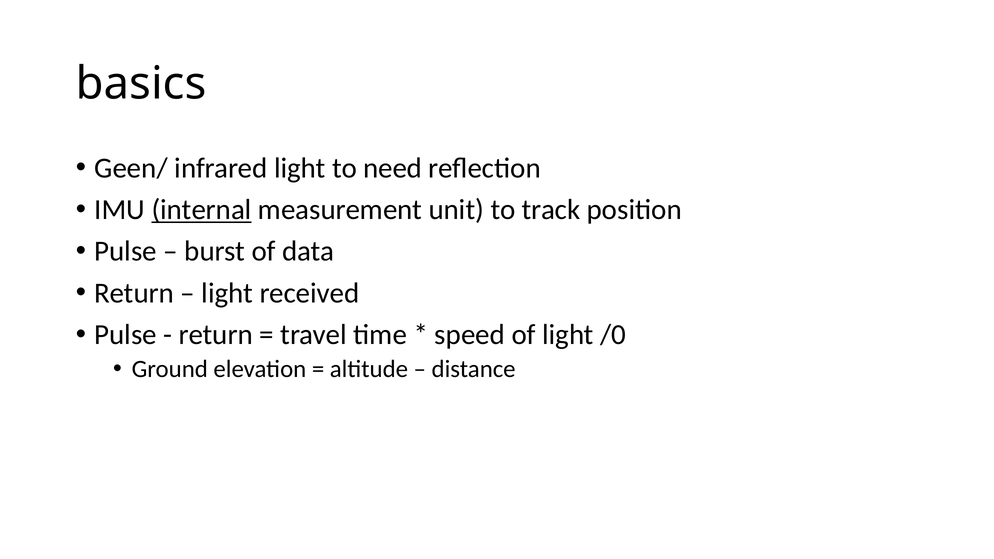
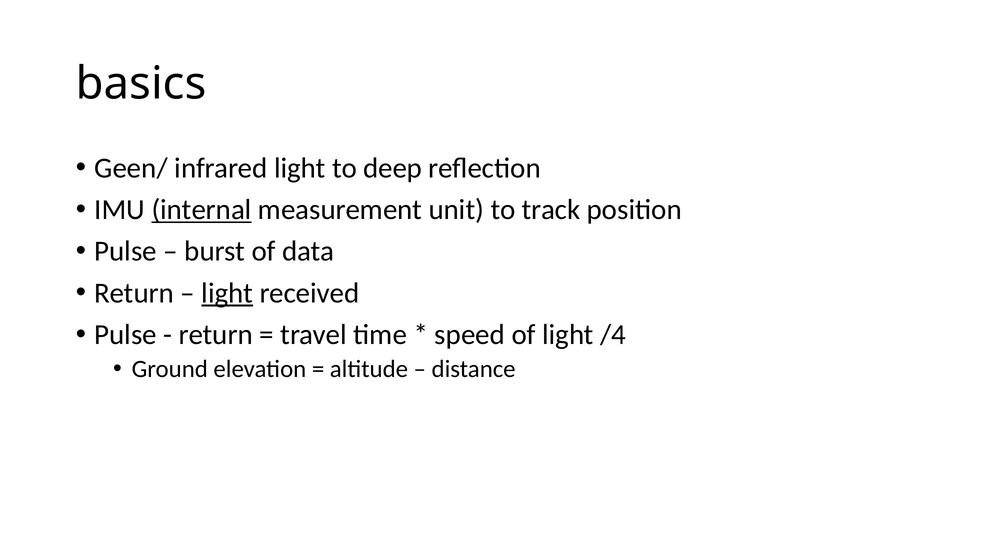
need: need -> deep
light at (227, 293) underline: none -> present
/0: /0 -> /4
